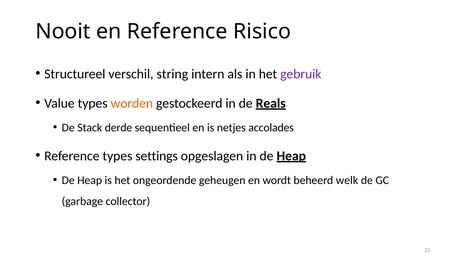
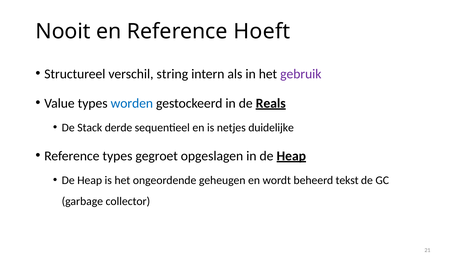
Risico: Risico -> Hoeft
worden colour: orange -> blue
accolades: accolades -> duidelijke
settings: settings -> gegroet
welk: welk -> tekst
